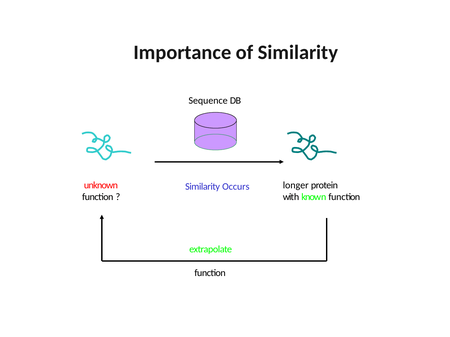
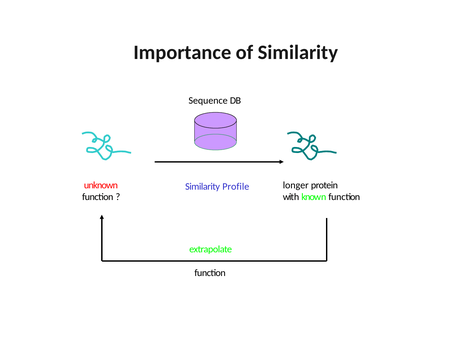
Occurs: Occurs -> Profile
